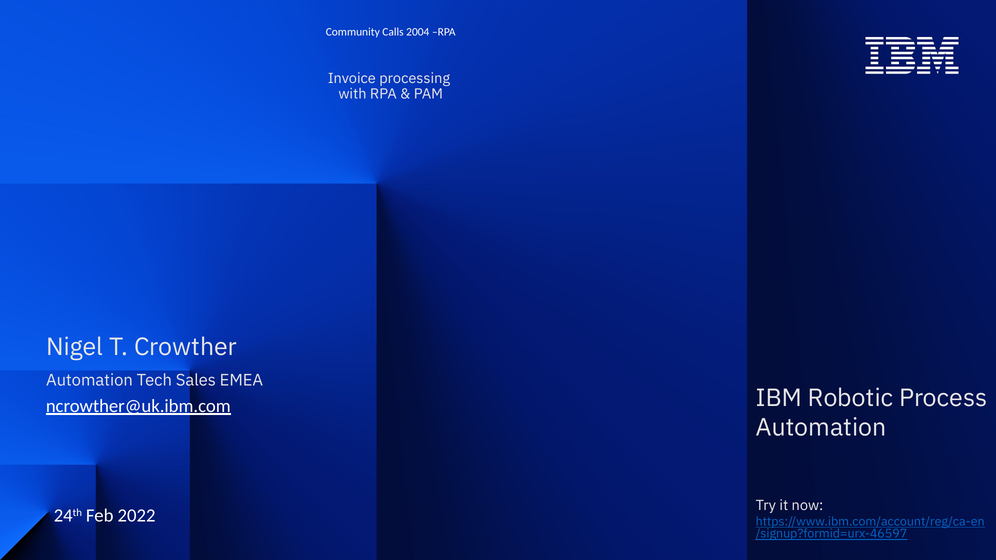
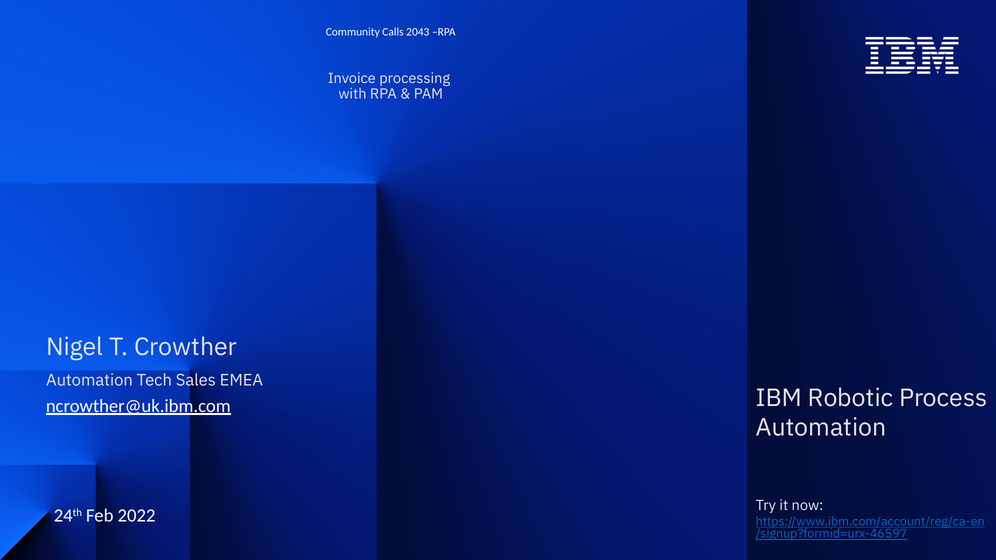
2004: 2004 -> 2043
